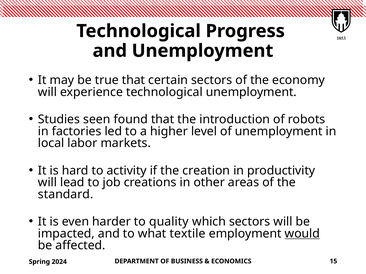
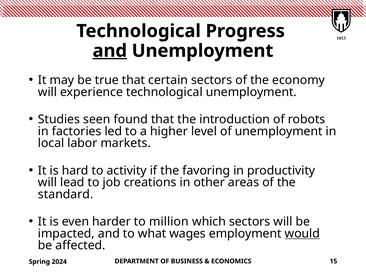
and at (110, 51) underline: none -> present
creation: creation -> favoring
quality: quality -> million
textile: textile -> wages
